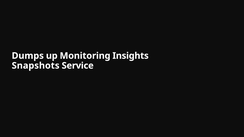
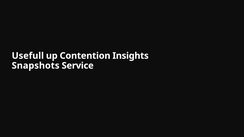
Dumps: Dumps -> Usefull
Monitoring: Monitoring -> Contention
